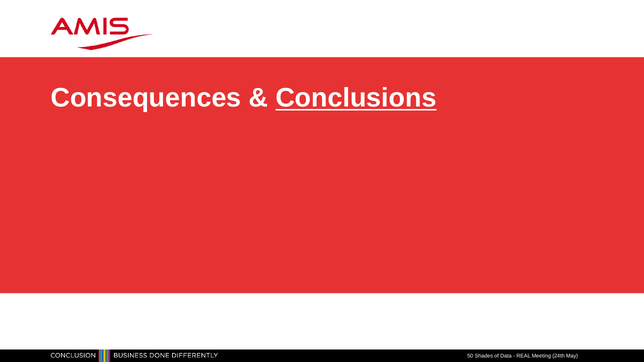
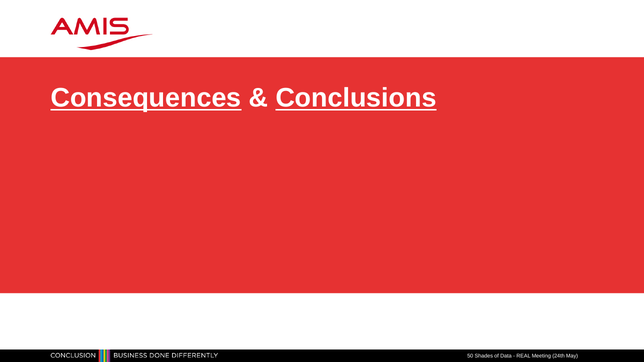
Consequences underline: none -> present
